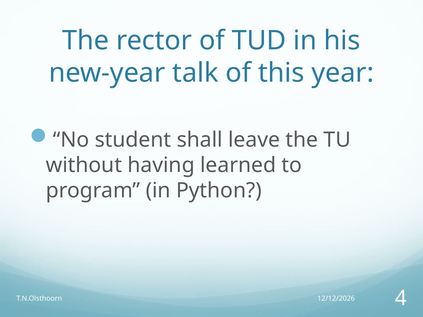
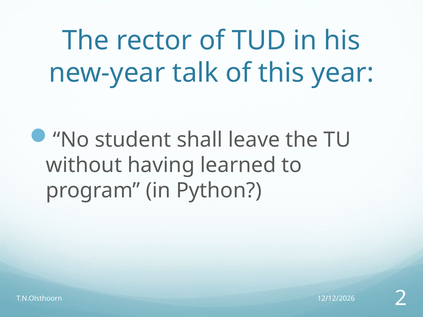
4: 4 -> 2
